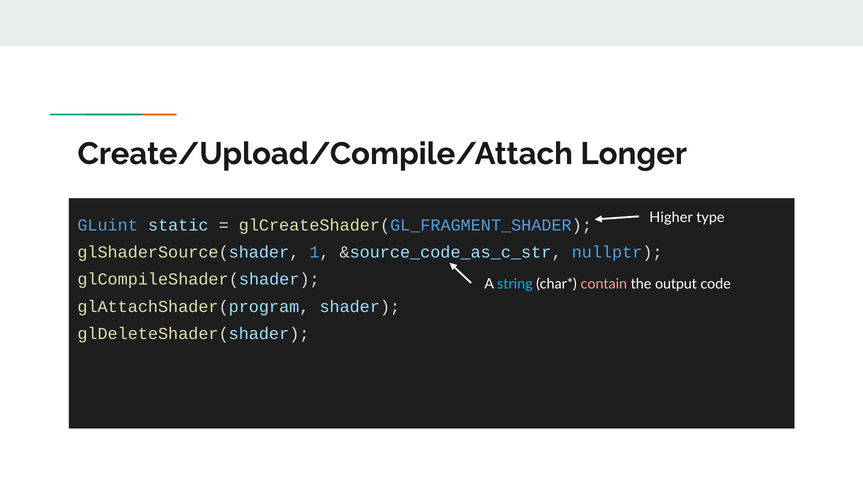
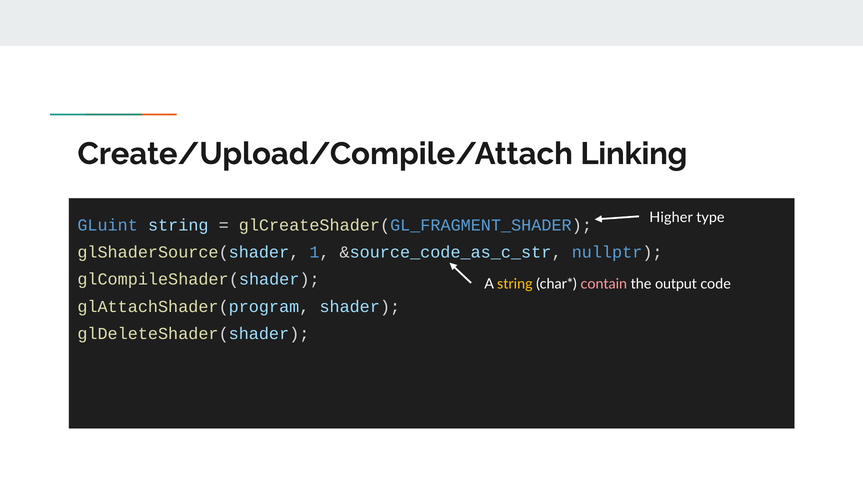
Longer: Longer -> Linking
GLuint static: static -> string
string at (515, 284) colour: light blue -> yellow
